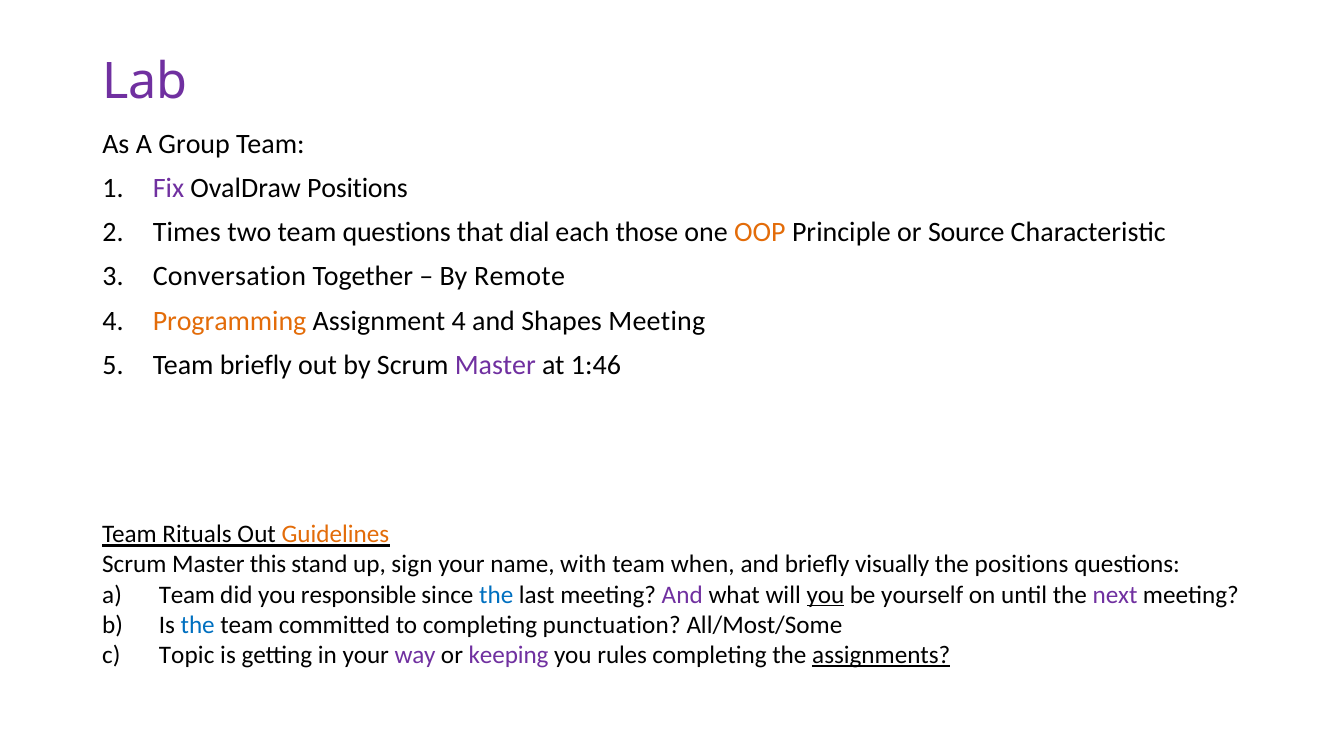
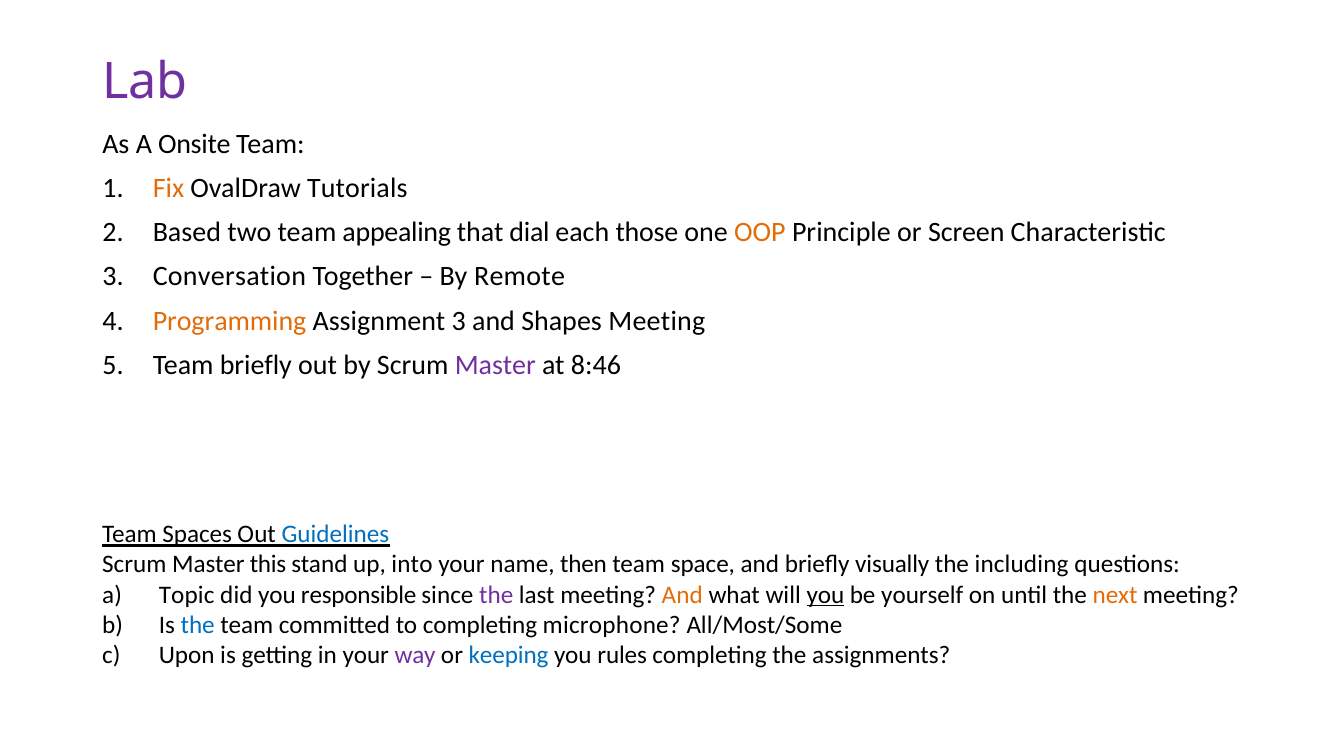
Group: Group -> Onsite
Fix colour: purple -> orange
OvalDraw Positions: Positions -> Tutorials
Times: Times -> Based
team questions: questions -> appealing
Source: Source -> Screen
Assignment 4: 4 -> 3
1:46: 1:46 -> 8:46
Rituals: Rituals -> Spaces
Guidelines colour: orange -> blue
sign: sign -> into
with: with -> then
when: when -> space
the positions: positions -> including
a Team: Team -> Topic
the at (496, 594) colour: blue -> purple
And at (682, 594) colour: purple -> orange
next colour: purple -> orange
punctuation: punctuation -> microphone
Topic: Topic -> Upon
keeping colour: purple -> blue
assignments underline: present -> none
